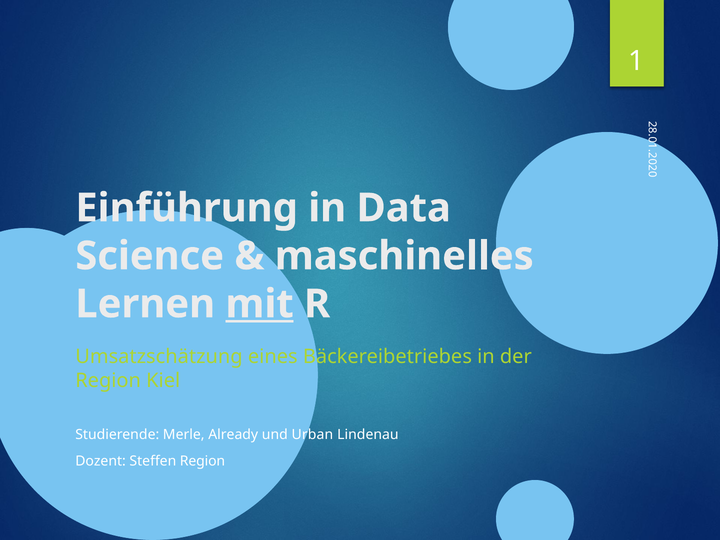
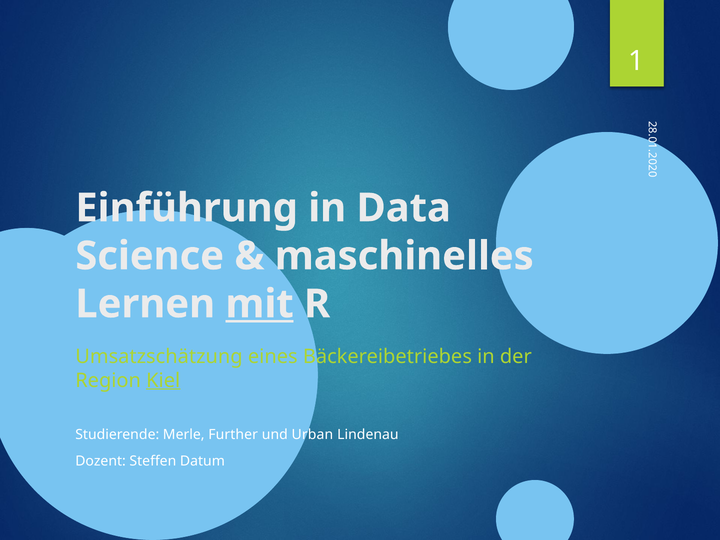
Kiel underline: none -> present
Already: Already -> Further
Steffen Region: Region -> Datum
